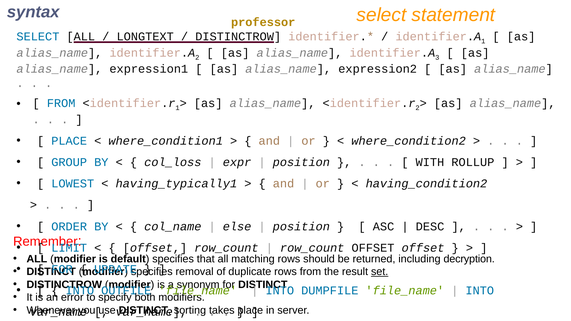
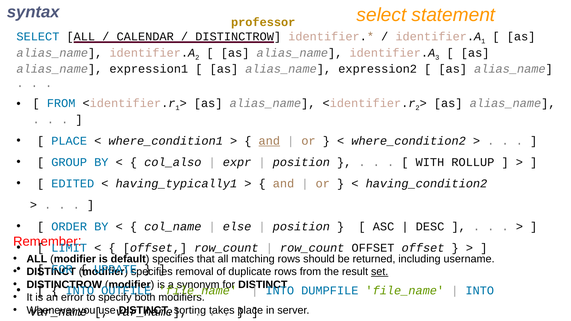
LONGTEXT: LONGTEXT -> CALENDAR
and at (269, 141) underline: none -> present
col_loss: col_loss -> col_also
LOWEST: LOWEST -> EDITED
decryption: decryption -> username
